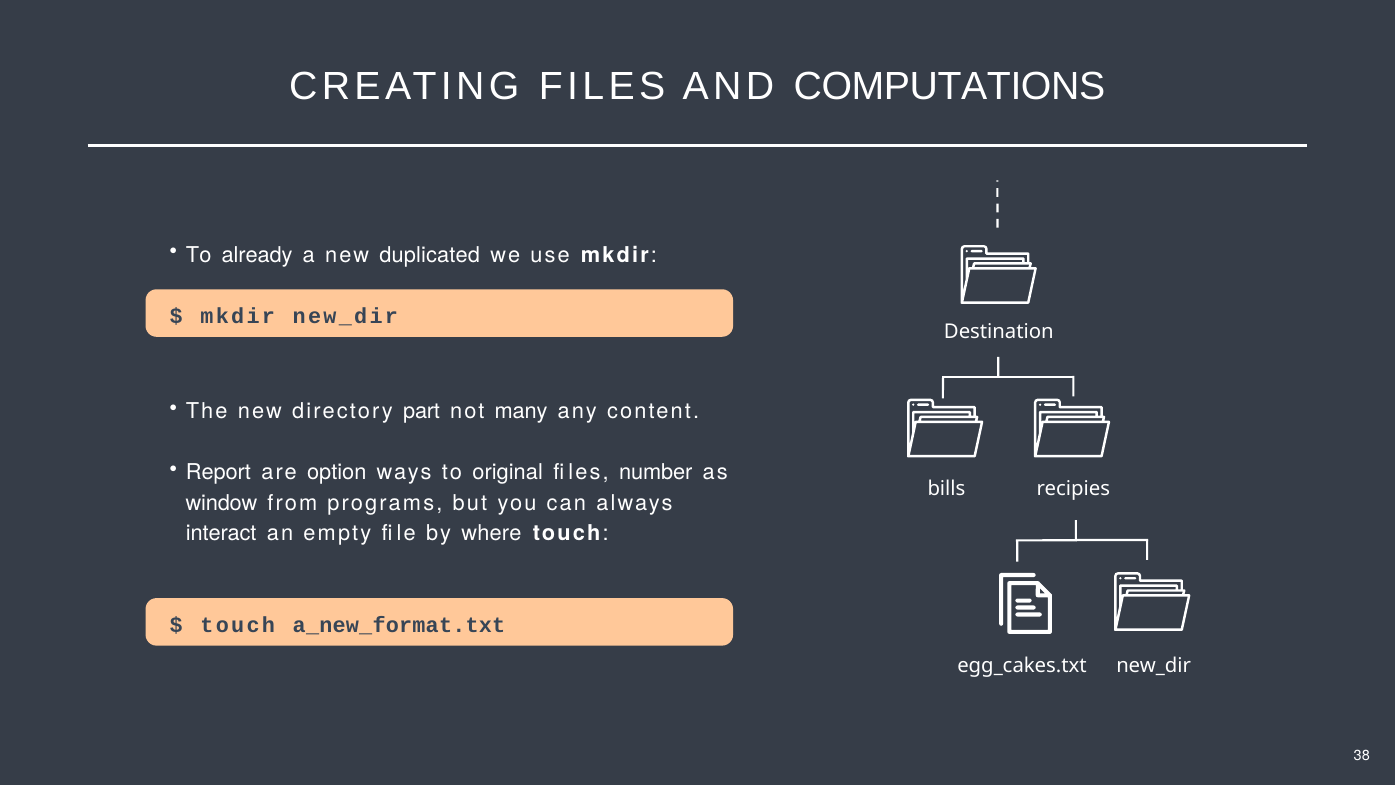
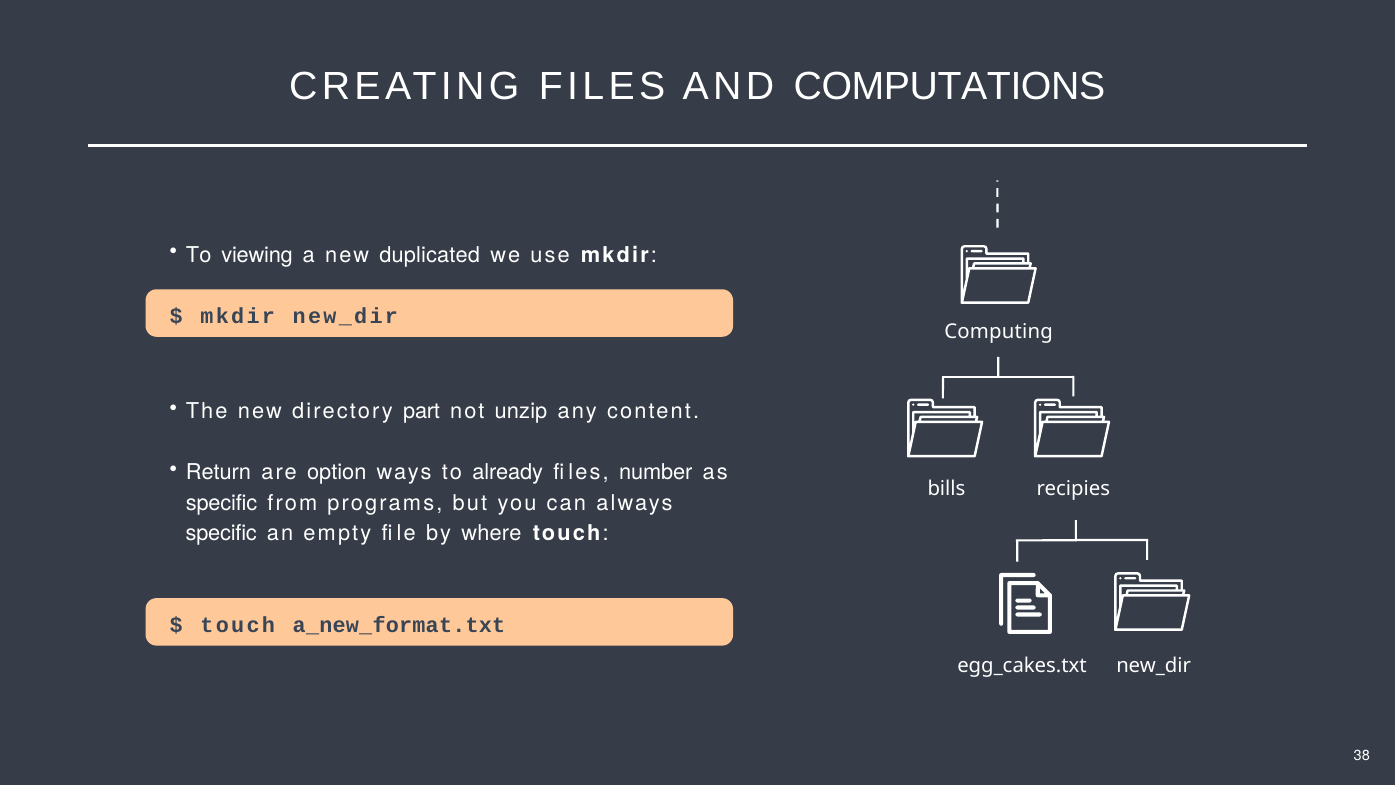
already: already -> viewing
Destination: Destination -> Computing
many: many -> unzip
Report: Report -> Return
original: original -> already
window at (222, 503): window -> specific
interact at (221, 534): interact -> specific
